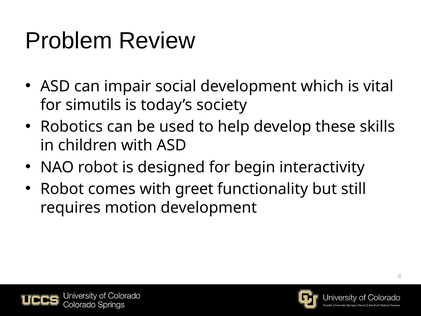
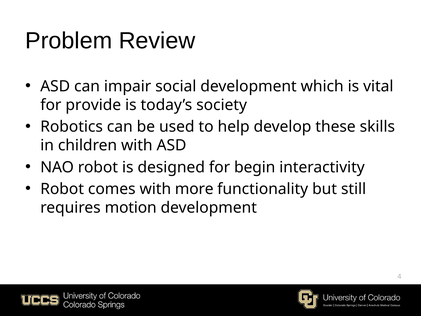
simutils: simutils -> provide
greet: greet -> more
